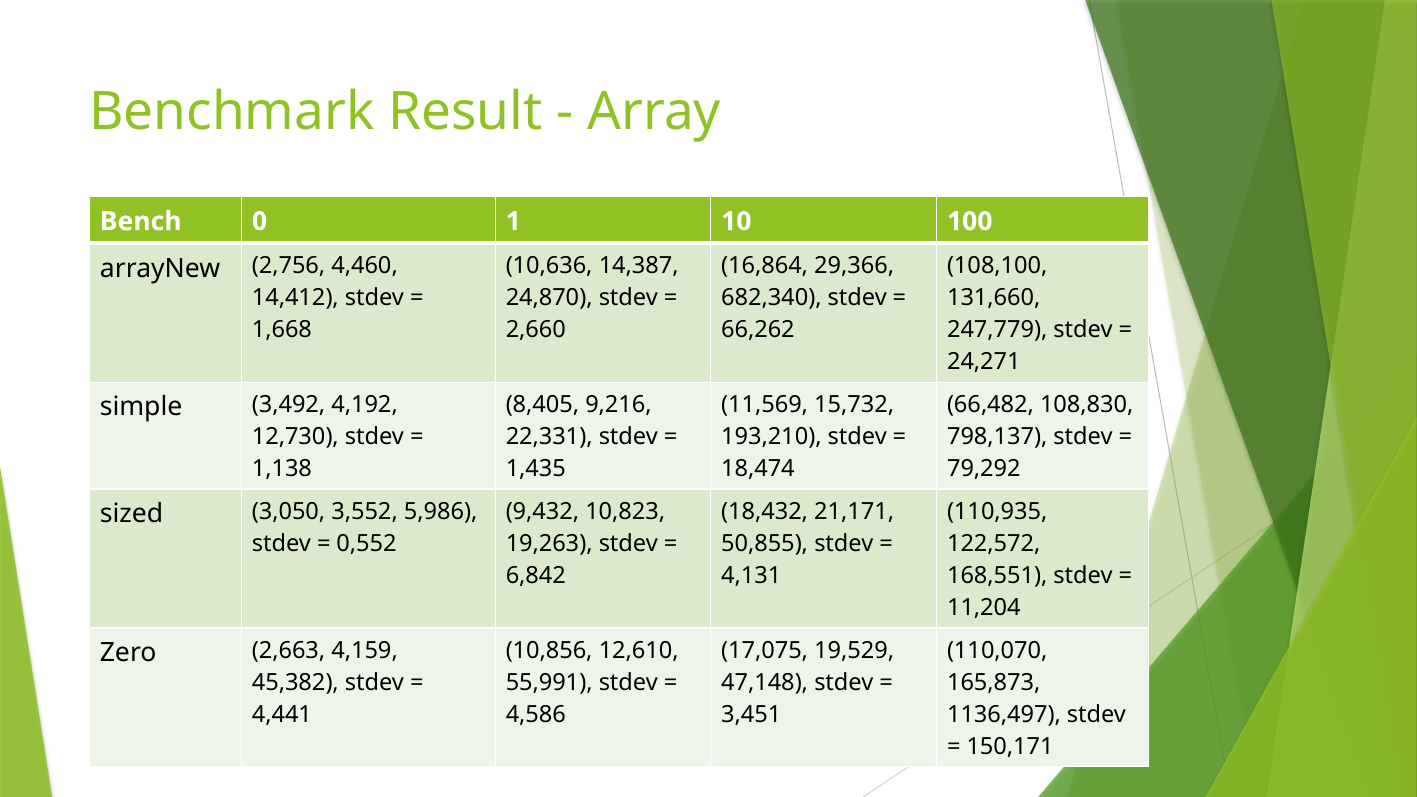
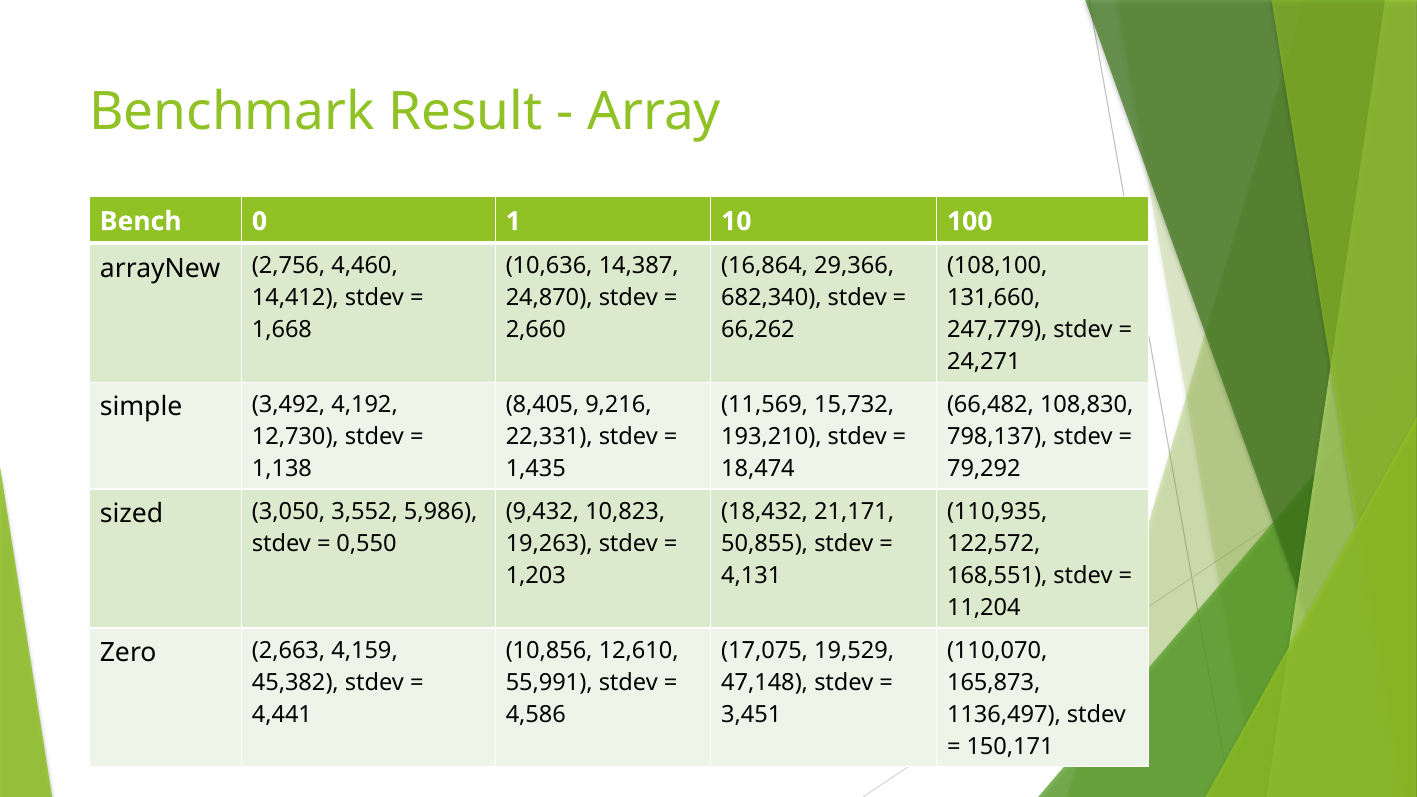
0,552: 0,552 -> 0,550
6,842: 6,842 -> 1,203
